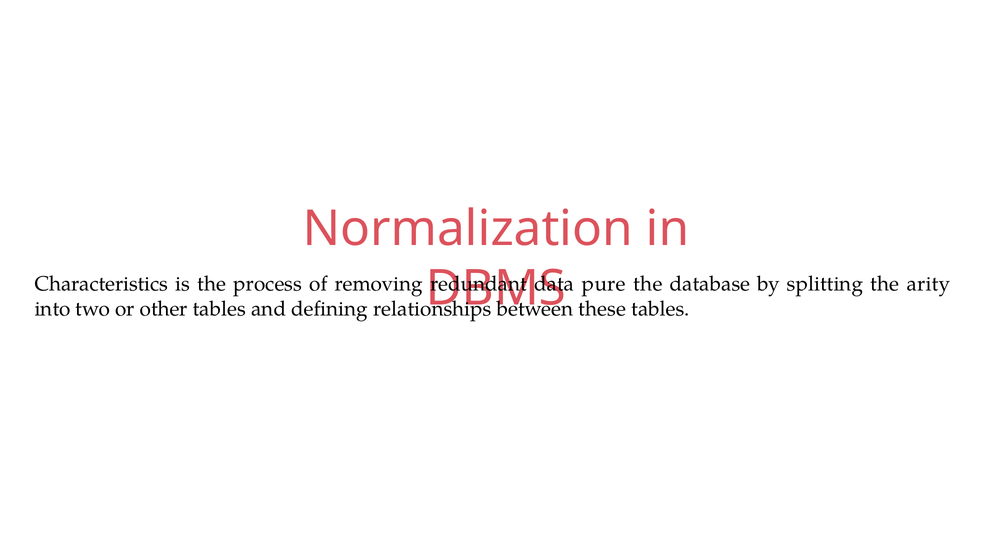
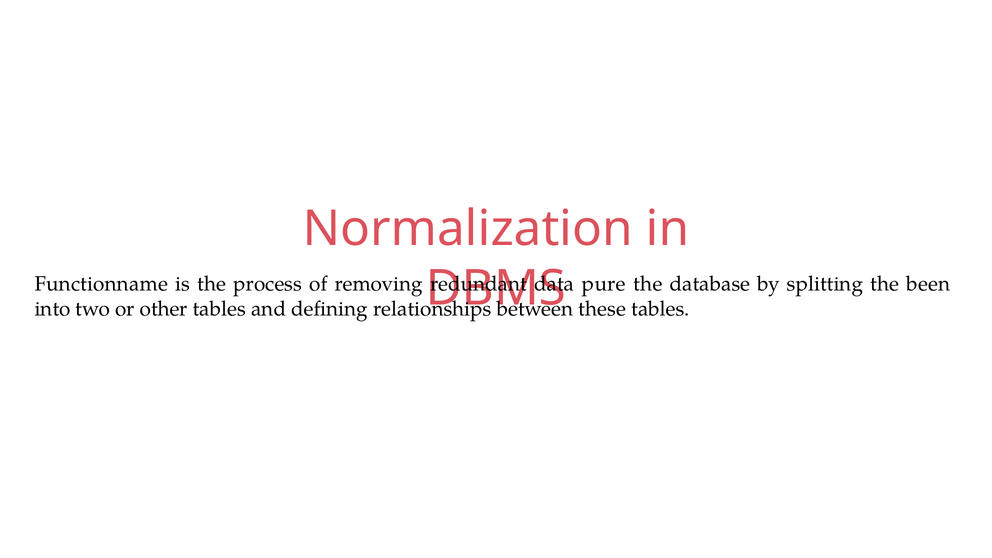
Characteristics: Characteristics -> Functionname
arity: arity -> been
